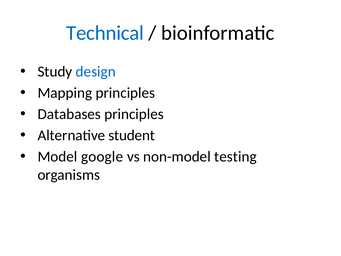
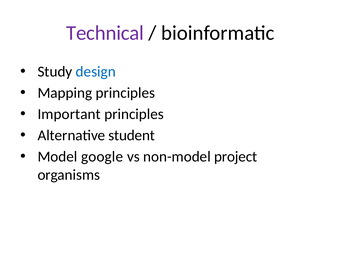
Technical colour: blue -> purple
Databases: Databases -> Important
testing: testing -> project
